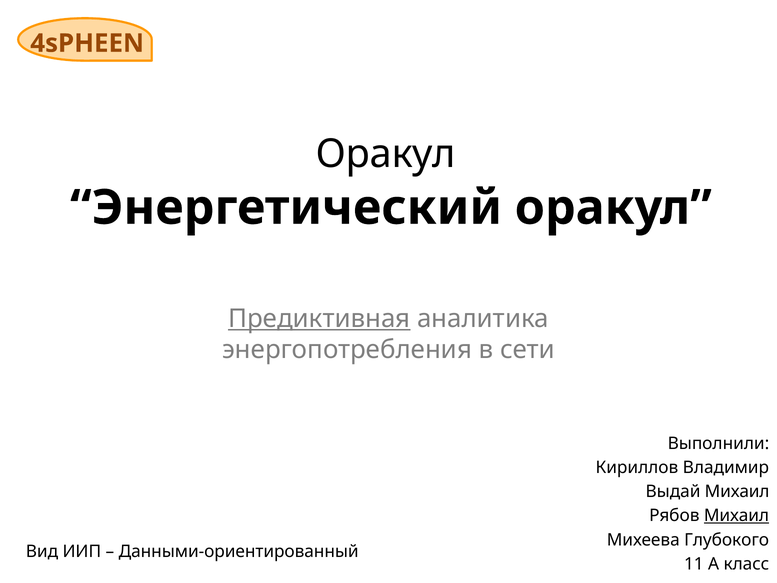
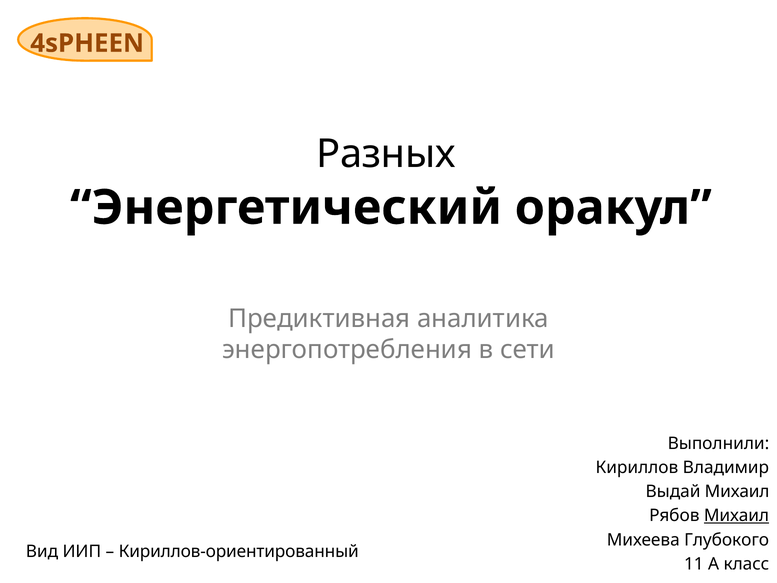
Оракул at (386, 154): Оракул -> Разных
Предиктивная underline: present -> none
Данными-ориентированный: Данными-ориентированный -> Кириллов-ориентированный
